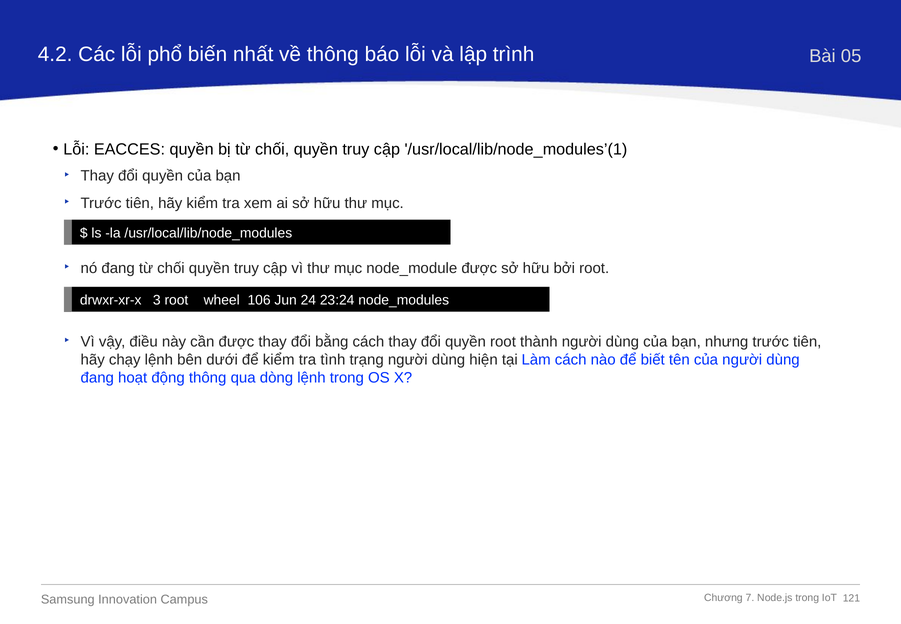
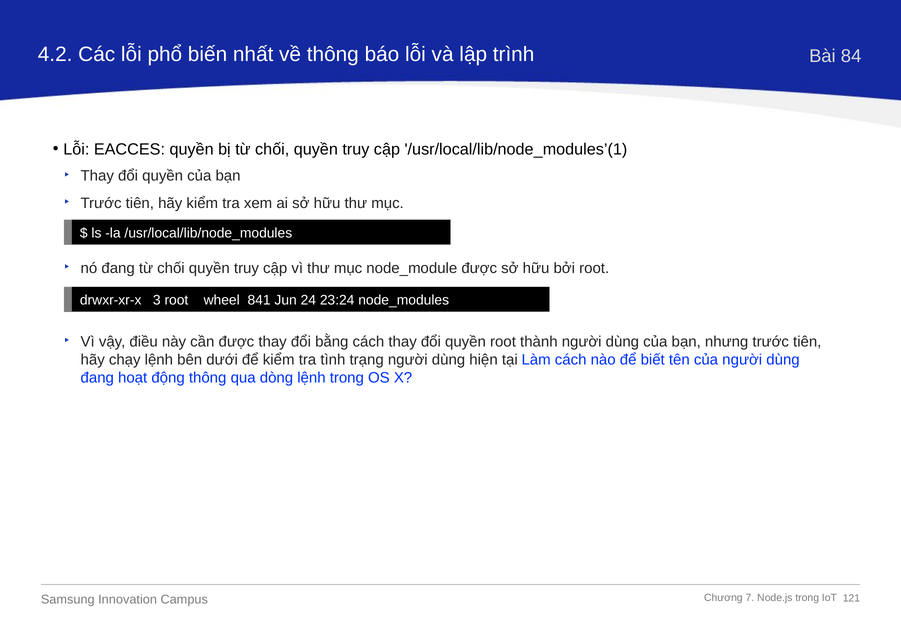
05: 05 -> 84
106: 106 -> 841
